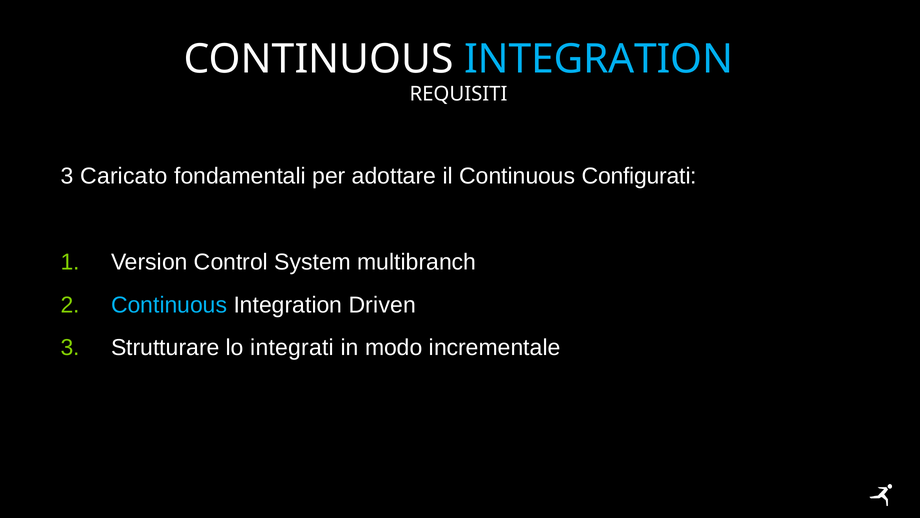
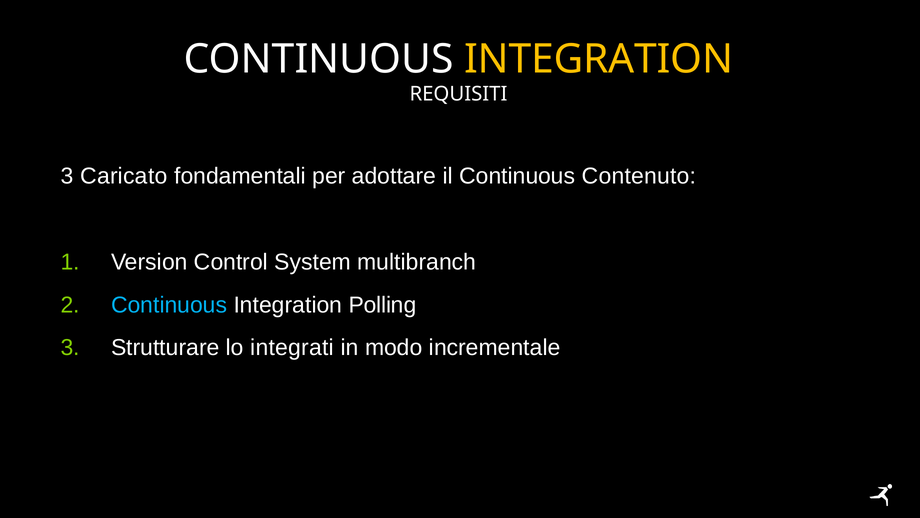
INTEGRATION at (599, 59) colour: light blue -> yellow
Configurati: Configurati -> Contenuto
Driven: Driven -> Polling
